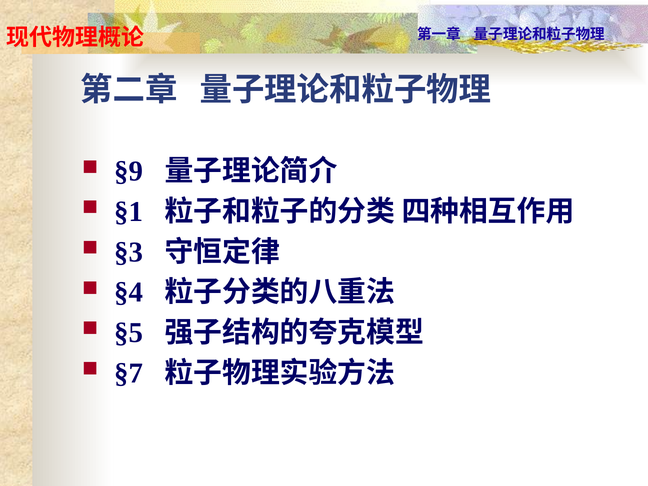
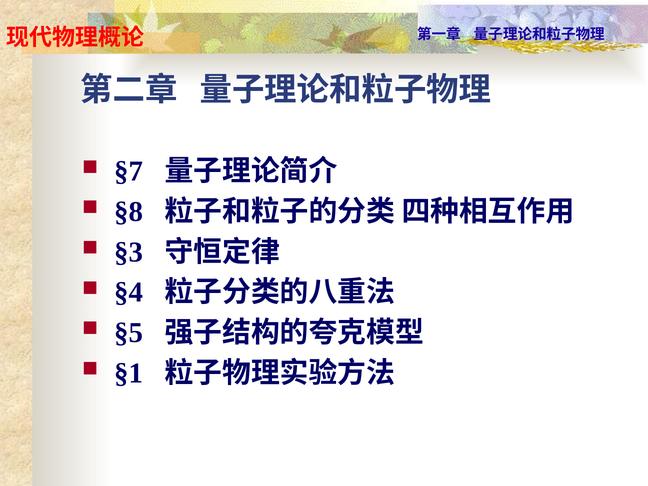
§9: §9 -> §7
§1: §1 -> §8
§7: §7 -> §1
